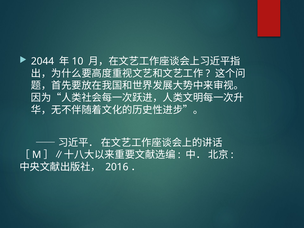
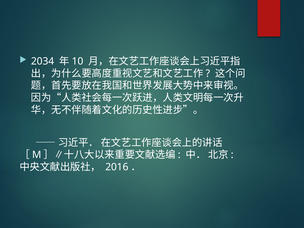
2044: 2044 -> 2034
